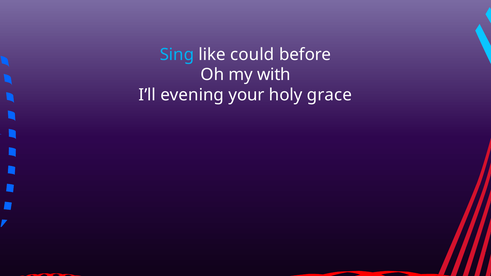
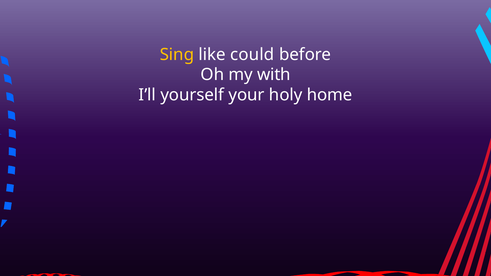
Sing colour: light blue -> yellow
evening: evening -> yourself
grace: grace -> home
